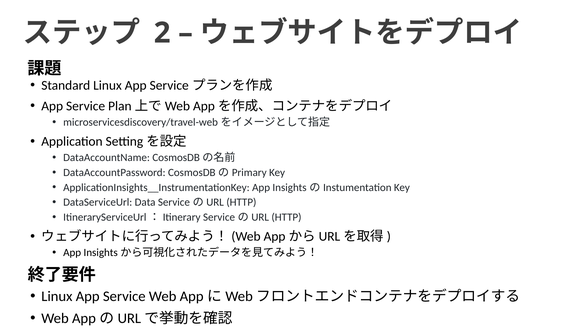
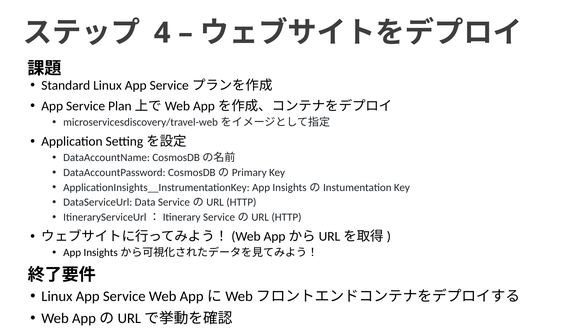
2: 2 -> 4
